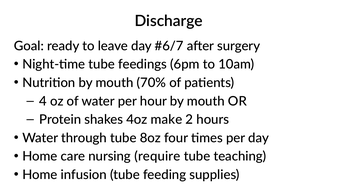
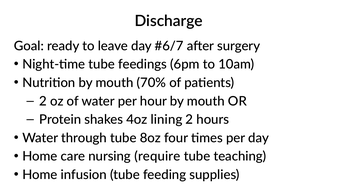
4 at (43, 101): 4 -> 2
make: make -> lining
